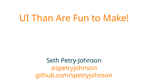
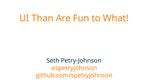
Make: Make -> What
